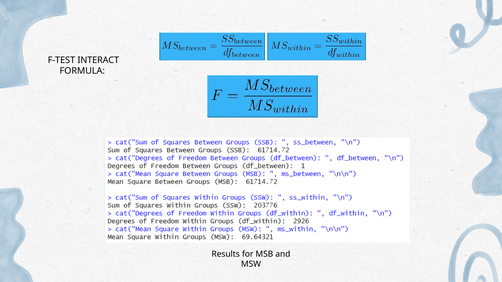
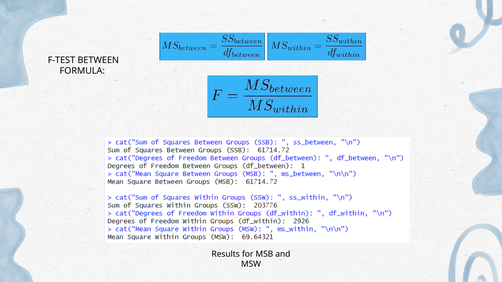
INTERACT: INTERACT -> BETWEEN
